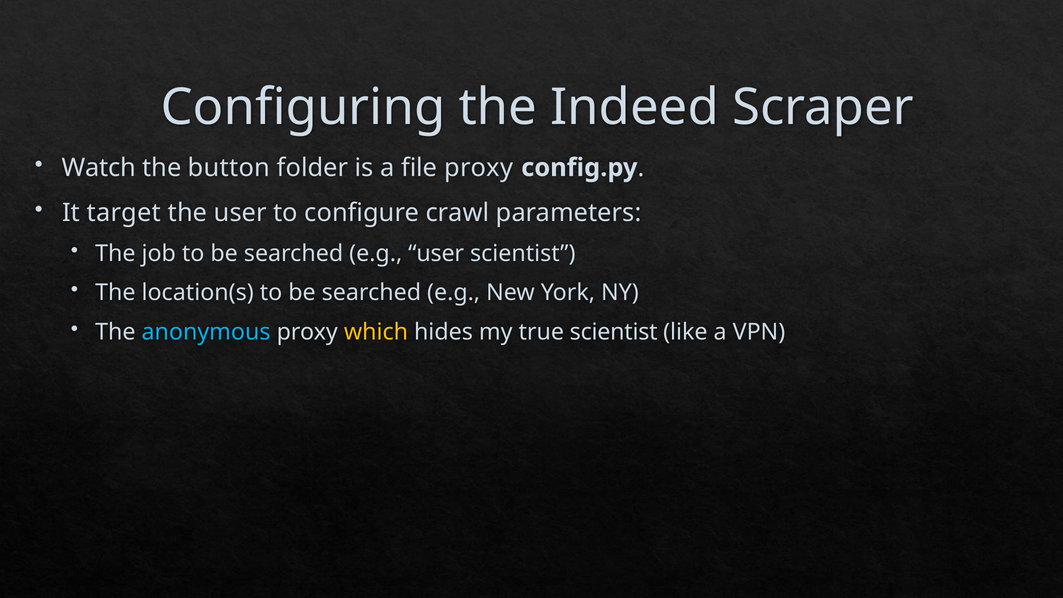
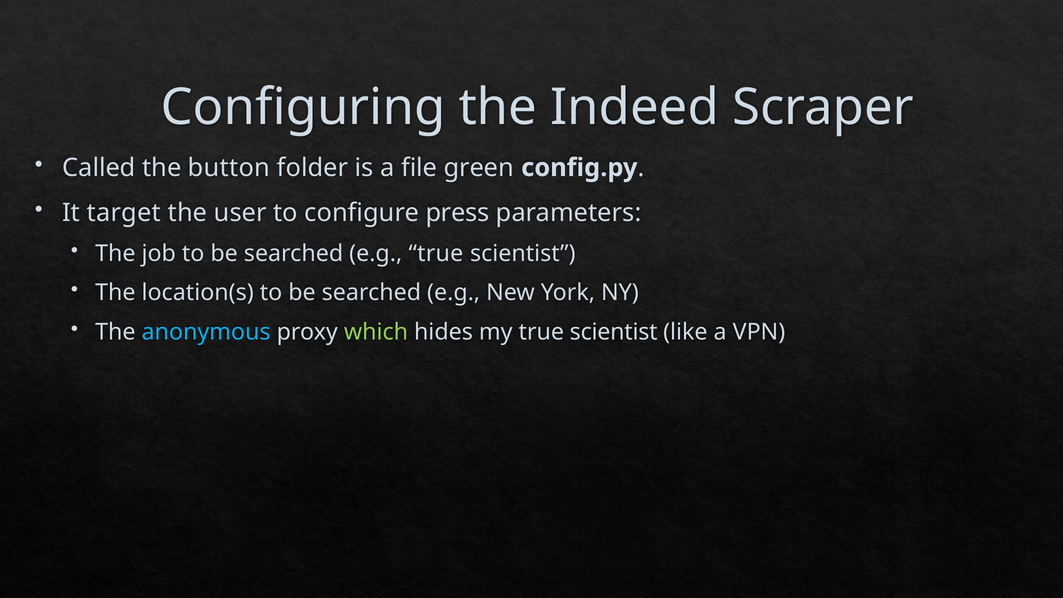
Watch: Watch -> Called
file proxy: proxy -> green
crawl: crawl -> press
e.g user: user -> true
which colour: yellow -> light green
